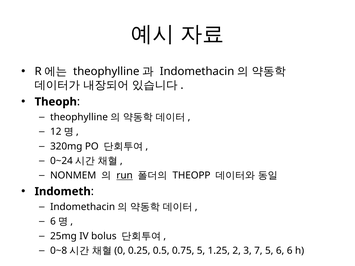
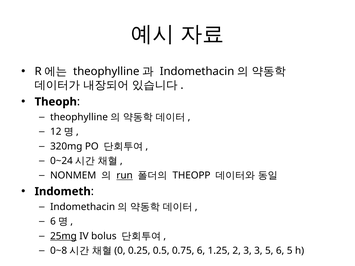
25mg underline: none -> present
0.75 5: 5 -> 6
3 7: 7 -> 3
6 6: 6 -> 5
